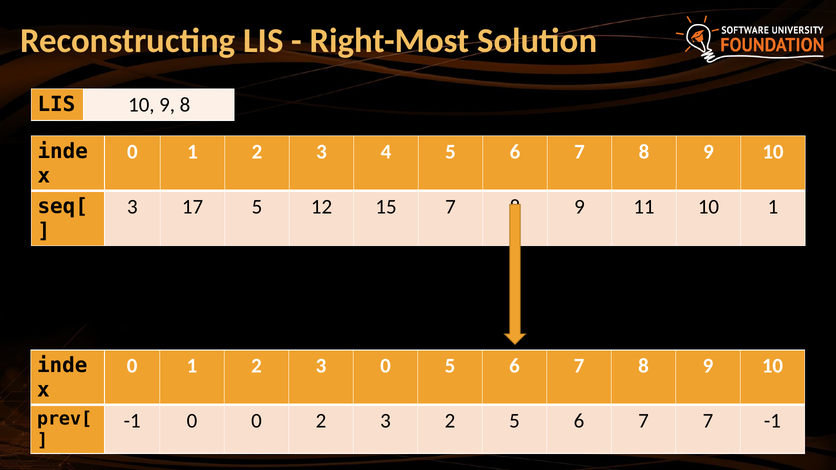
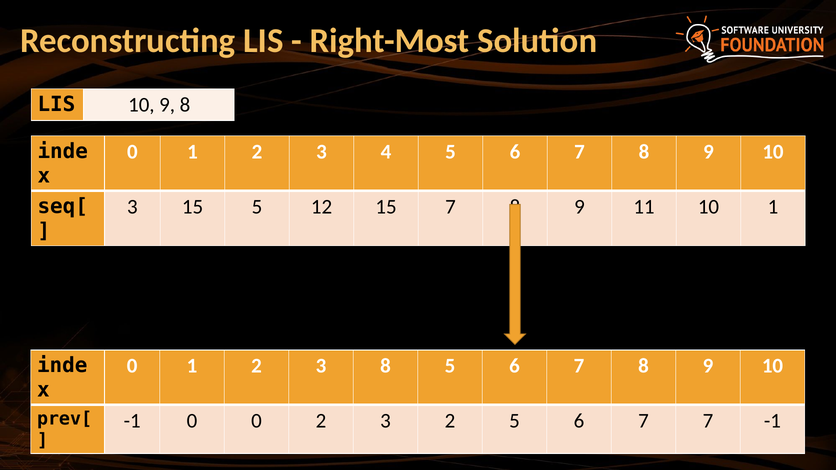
3 17: 17 -> 15
3 0: 0 -> 8
